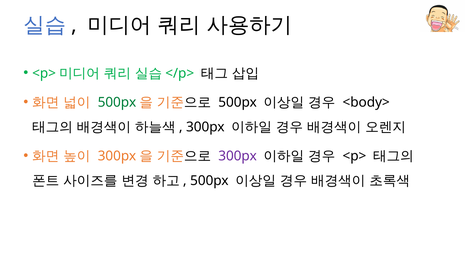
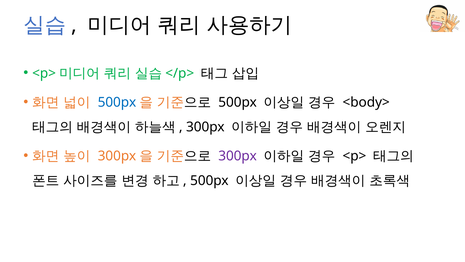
500px at (117, 102) colour: green -> blue
